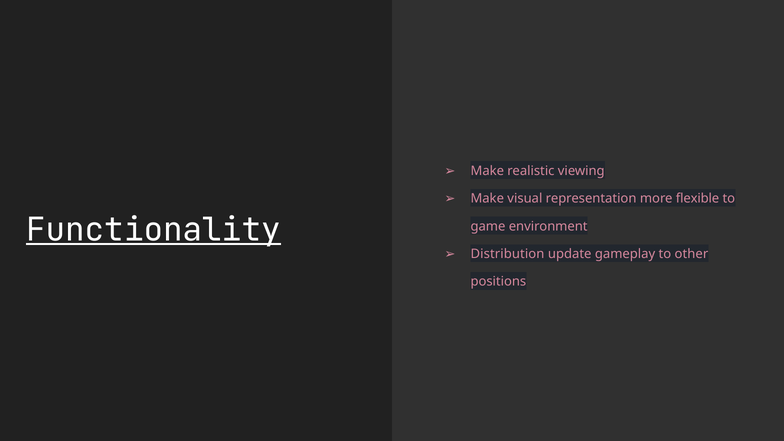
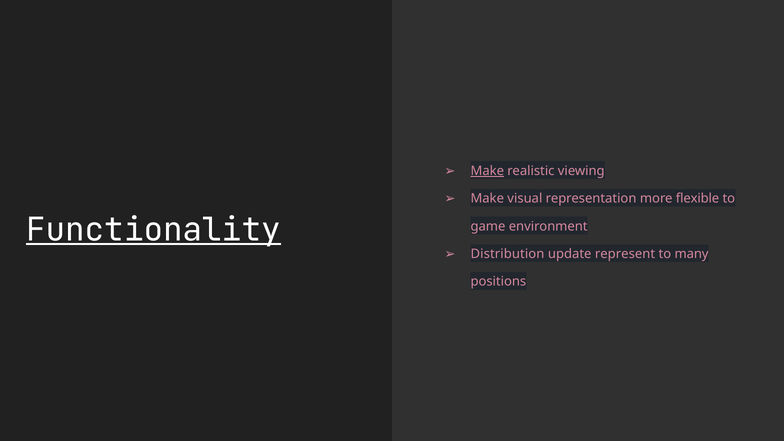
Make at (487, 171) underline: none -> present
gameplay: gameplay -> represent
other: other -> many
